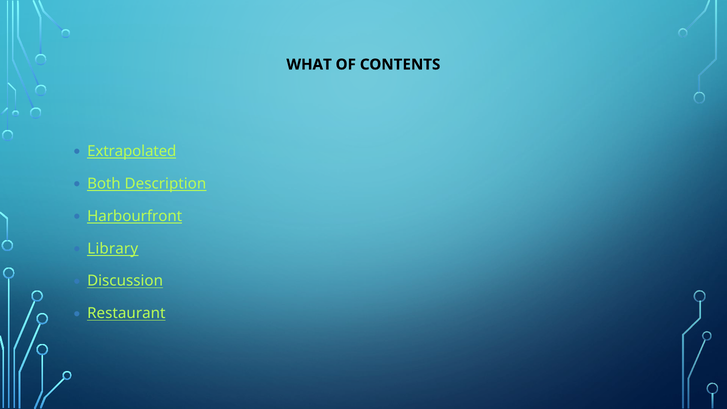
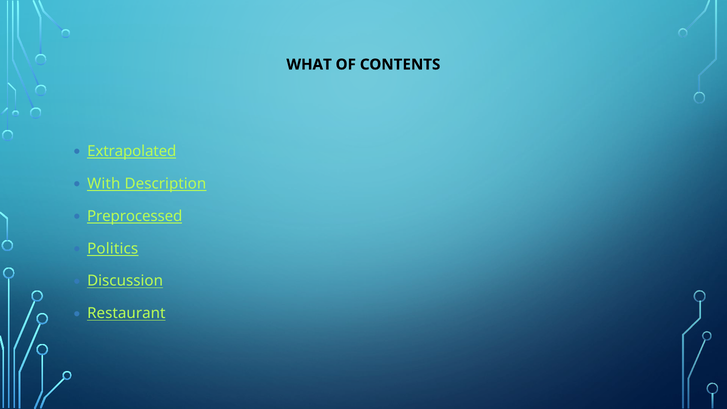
Both: Both -> With
Harbourfront: Harbourfront -> Preprocessed
Library: Library -> Politics
